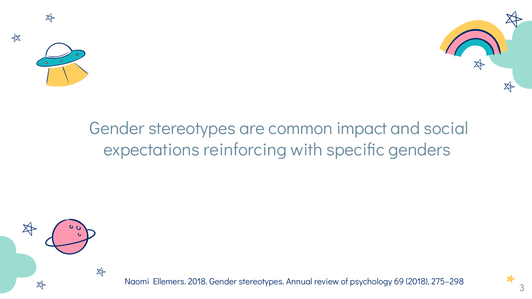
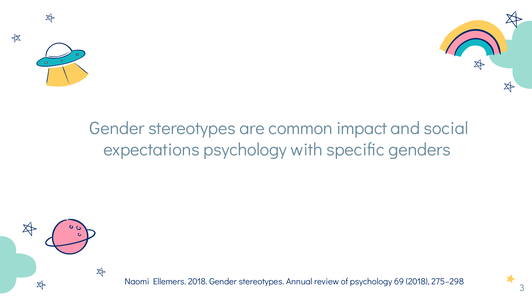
expectations reinforcing: reinforcing -> psychology
